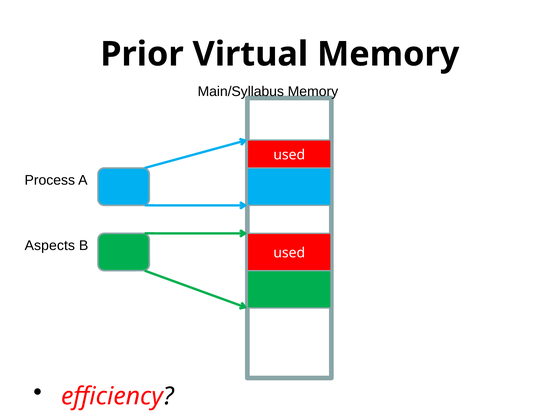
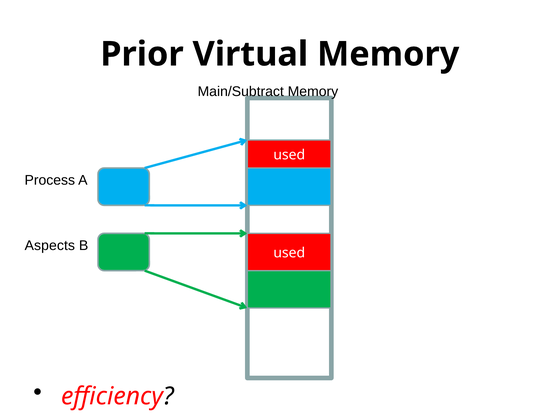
Main/Syllabus: Main/Syllabus -> Main/Subtract
